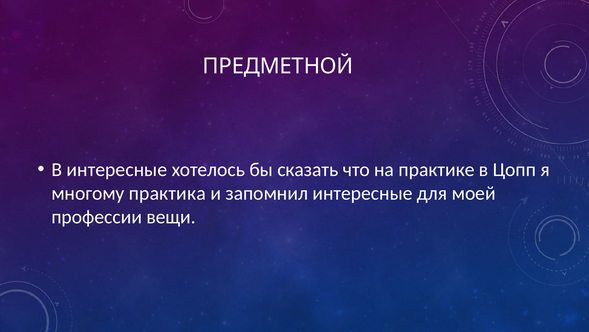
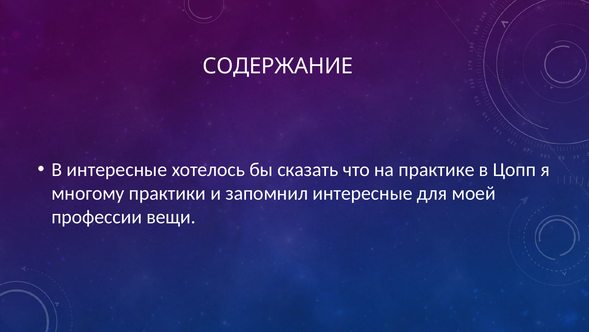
ПРЕДМЕТНОЙ: ПРЕДМЕТНОЙ -> СОДЕРЖАНИЕ
практика: практика -> практики
